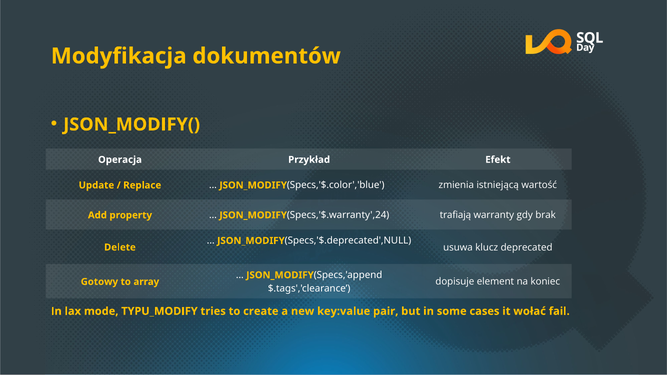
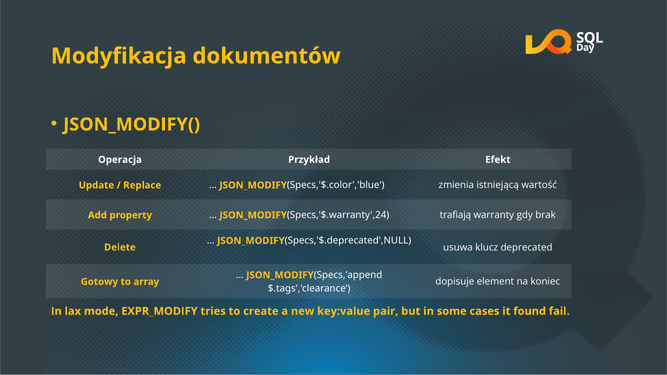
TYPU_MODIFY: TYPU_MODIFY -> EXPR_MODIFY
wołać: wołać -> found
